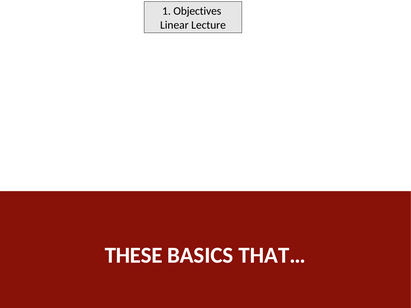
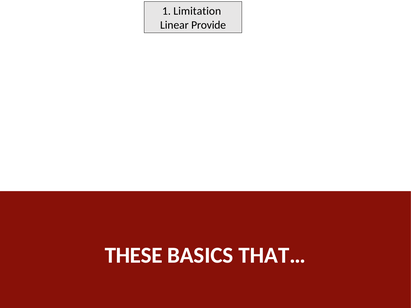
Objectives: Objectives -> Limitation
Lecture: Lecture -> Provide
